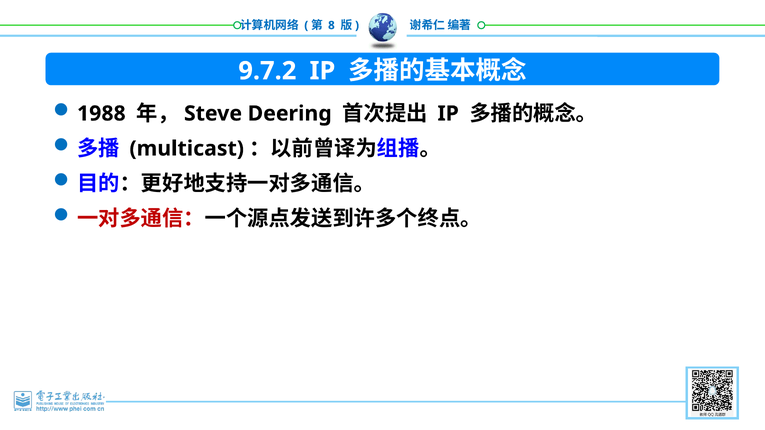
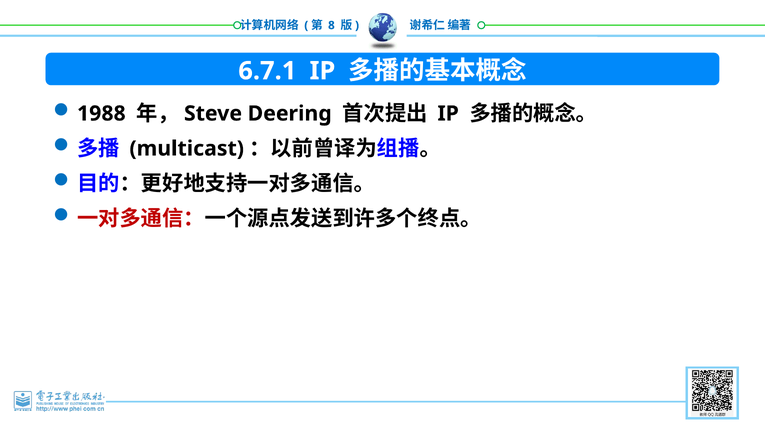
9.7.2: 9.7.2 -> 6.7.1
